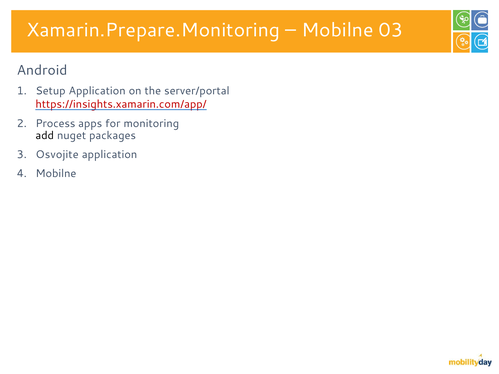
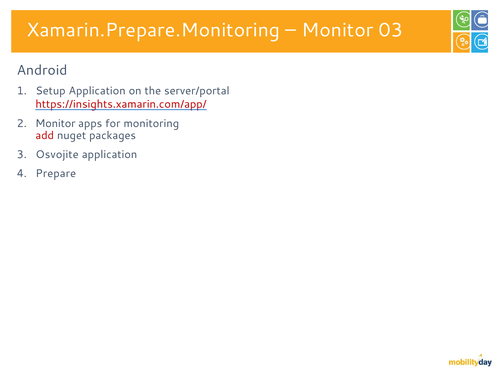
Mobilne at (338, 30): Mobilne -> Monitor
Process at (55, 124): Process -> Monitor
add colour: black -> red
Mobilne at (56, 173): Mobilne -> Prepare
